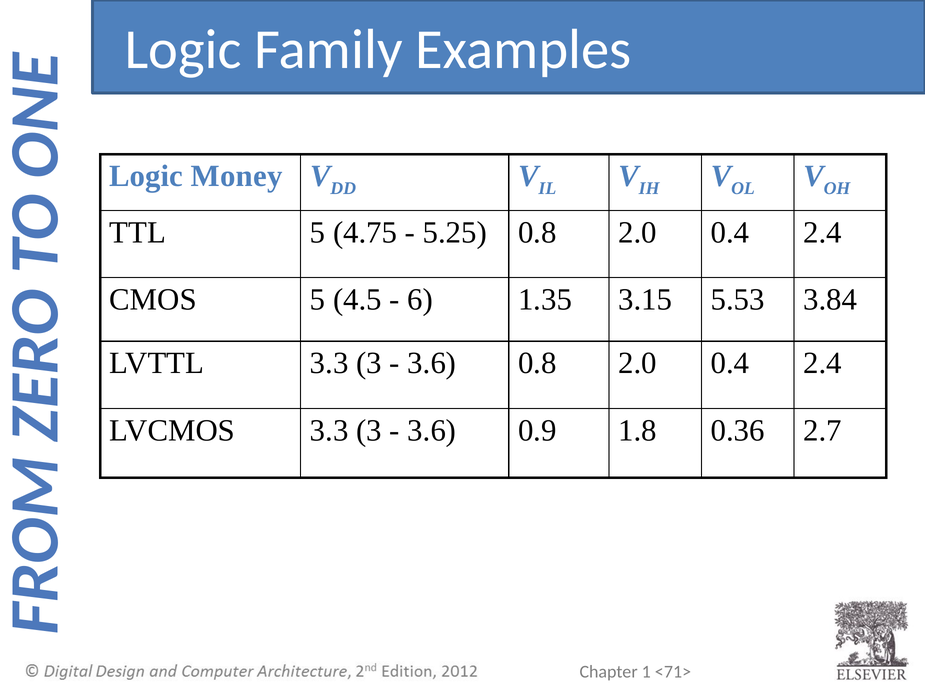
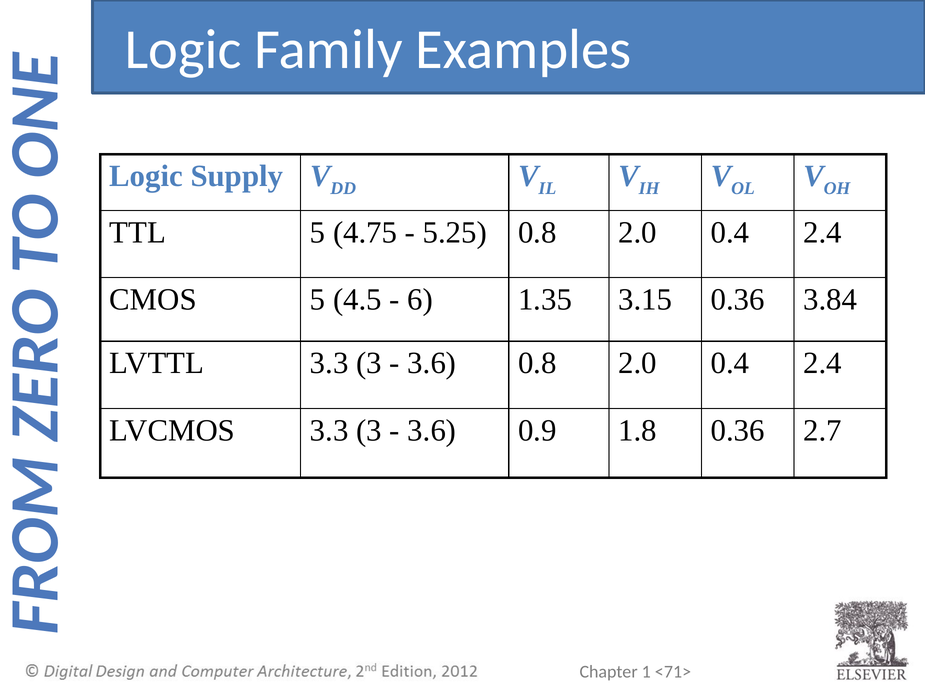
Money: Money -> Supply
3.15 5.53: 5.53 -> 0.36
